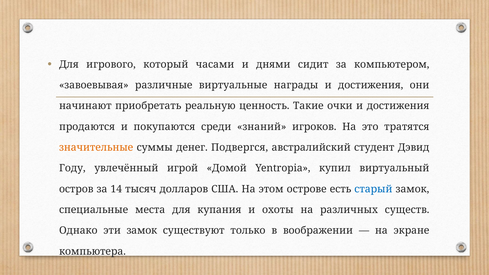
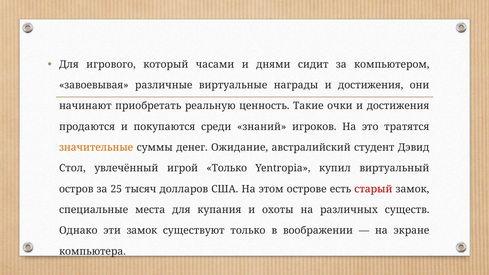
Подвергся: Подвергся -> Ожидание
Году: Году -> Стол
игрой Домой: Домой -> Только
14: 14 -> 25
старый colour: blue -> red
